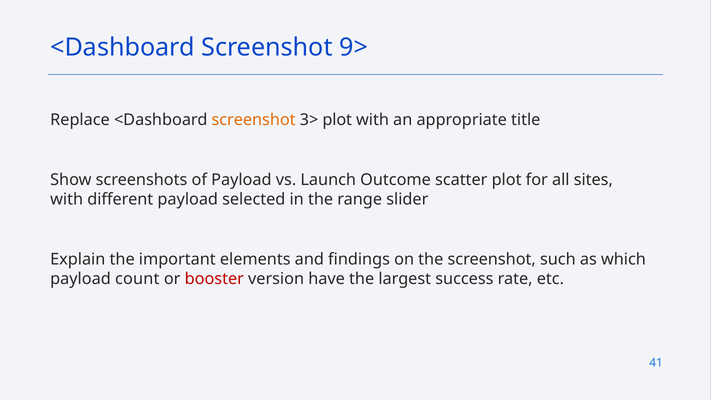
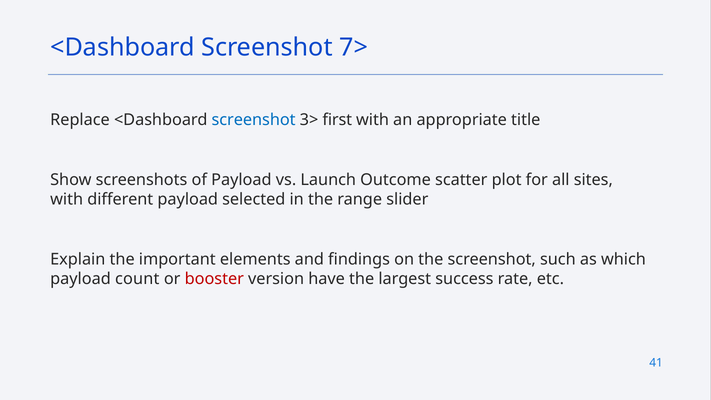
9>: 9> -> 7>
screenshot at (254, 120) colour: orange -> blue
3> plot: plot -> first
